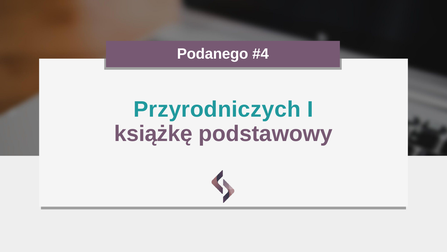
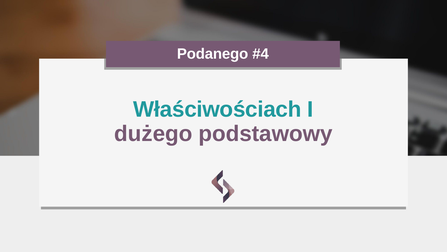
Przyrodniczych: Przyrodniczych -> Właściwościach
książkę: książkę -> dużego
